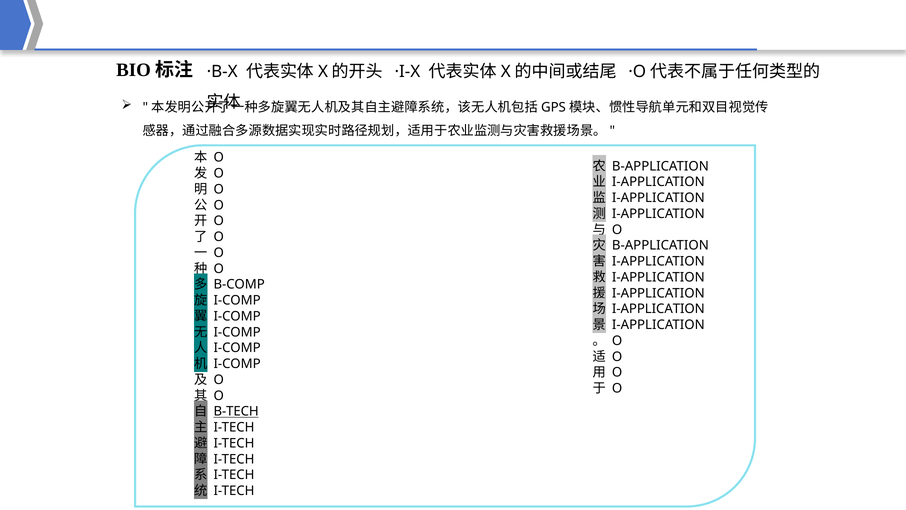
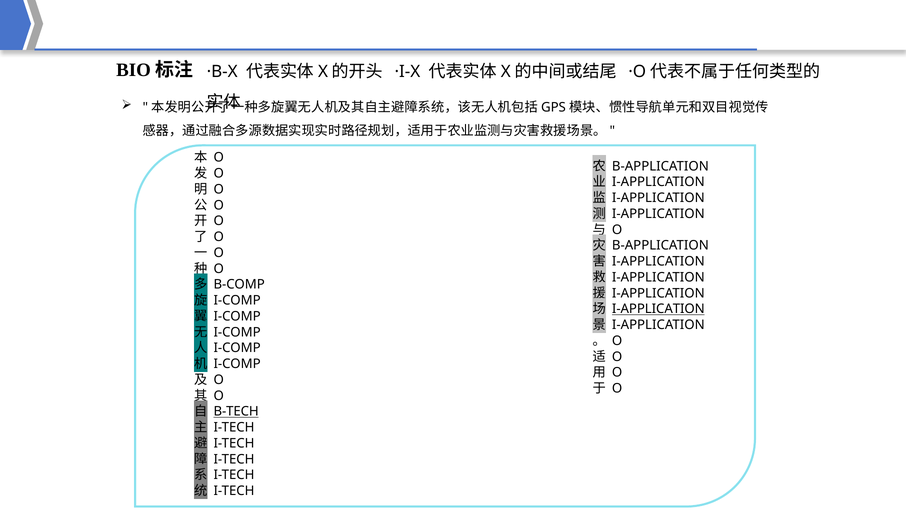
I-APPLICATION at (658, 309) underline: none -> present
